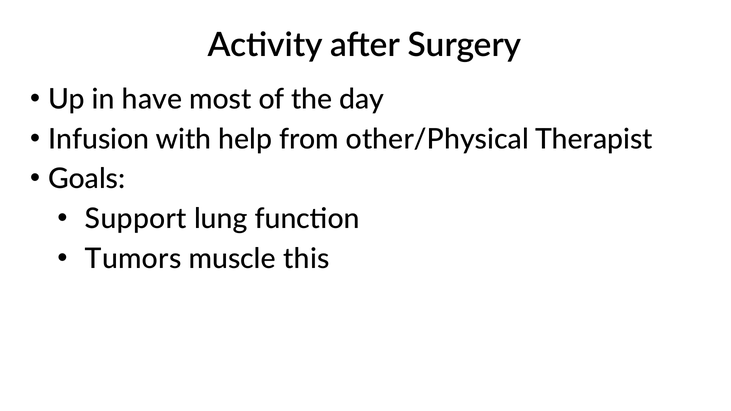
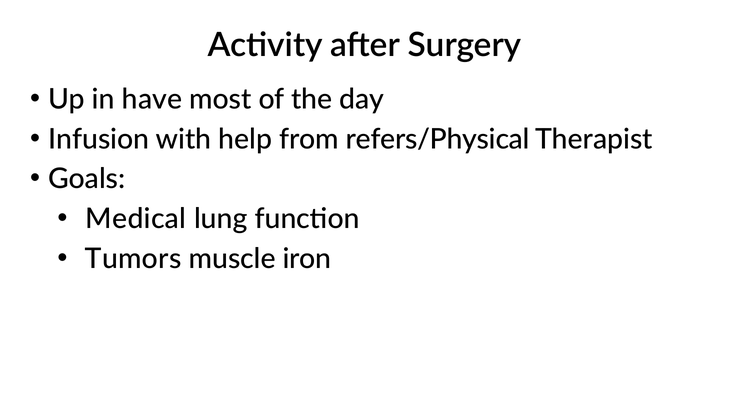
other/Physical: other/Physical -> refers/Physical
Support: Support -> Medical
this: this -> iron
